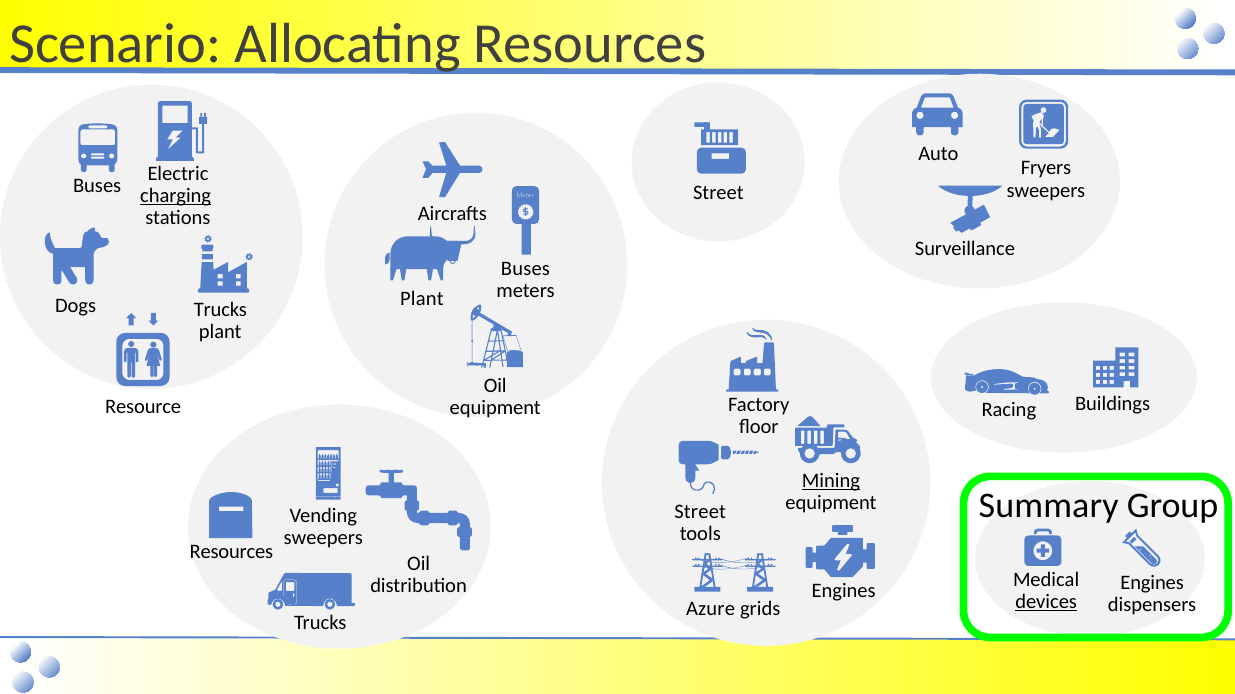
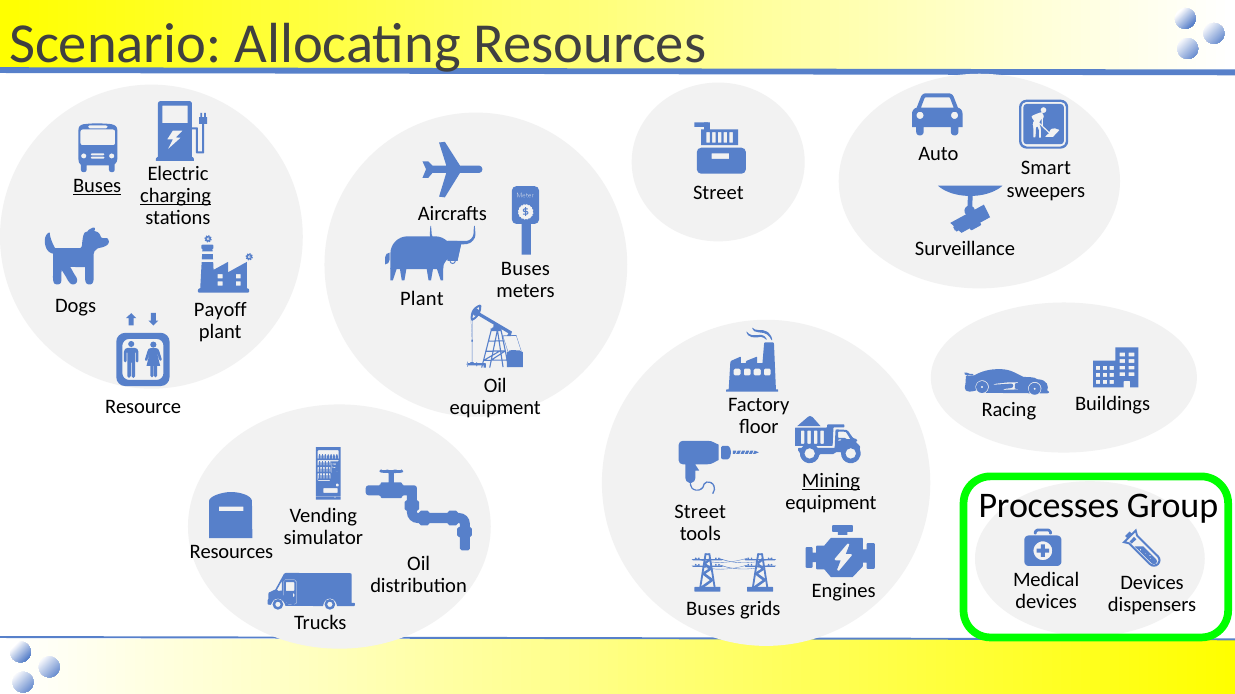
Fryers: Fryers -> Smart
Buses at (97, 186) underline: none -> present
Trucks at (220, 310): Trucks -> Payoff
Summary: Summary -> Processes
sweepers at (323, 538): sweepers -> simulator
Engines at (1152, 583): Engines -> Devices
devices at (1046, 603) underline: present -> none
Azure at (711, 610): Azure -> Buses
